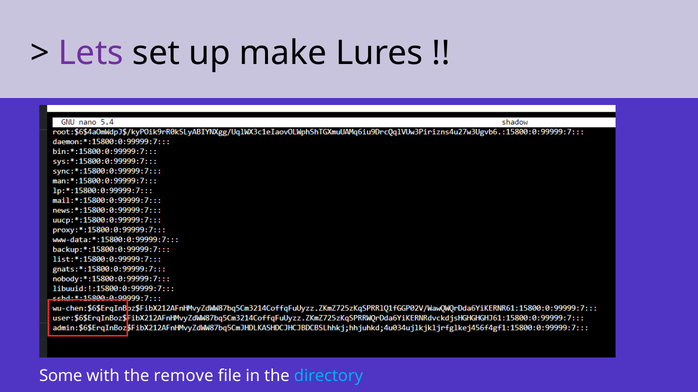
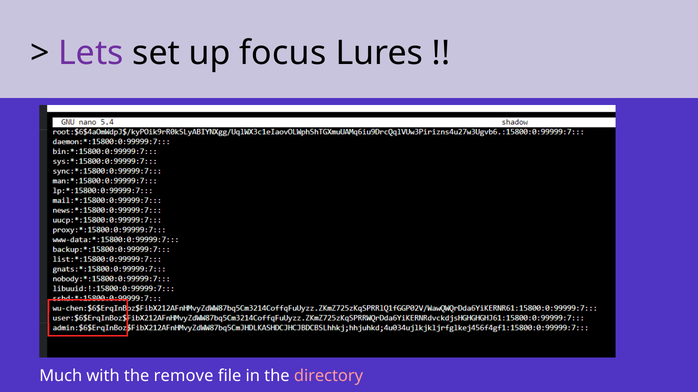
make: make -> focus
Some: Some -> Much
directory colour: light blue -> pink
